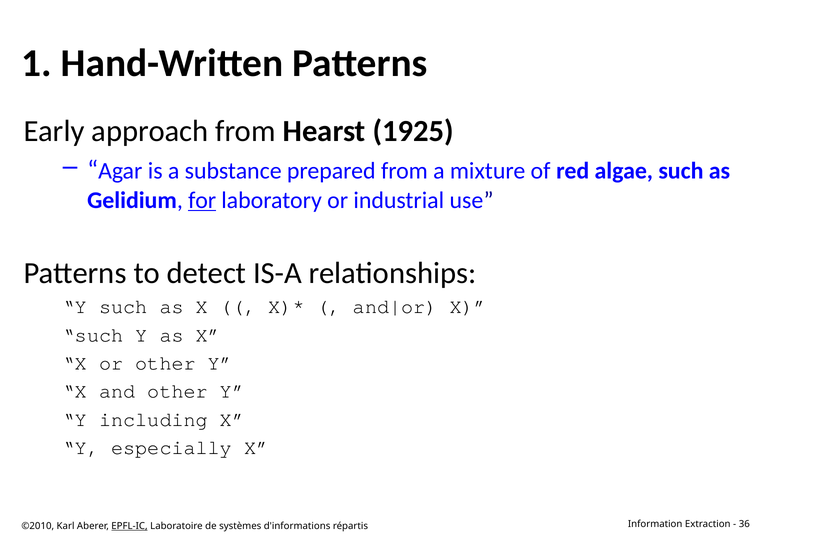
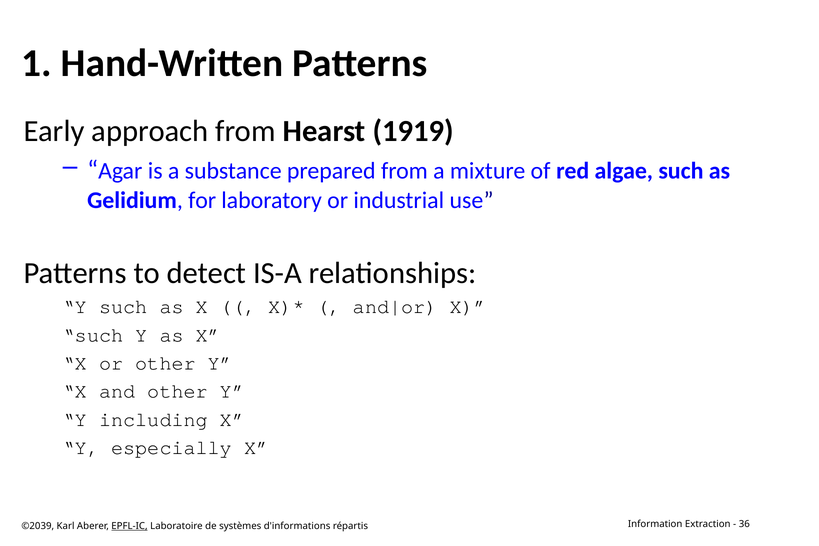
1925: 1925 -> 1919
for underline: present -> none
©2010: ©2010 -> ©2039
